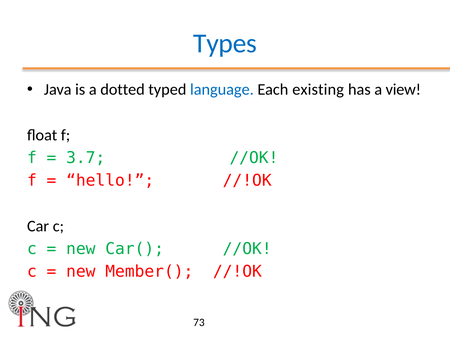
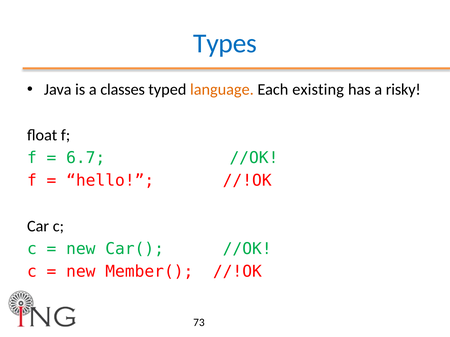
dotted: dotted -> classes
language colour: blue -> orange
view: view -> risky
3.7: 3.7 -> 6.7
